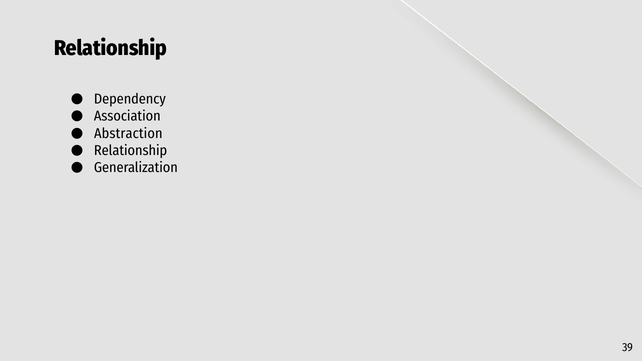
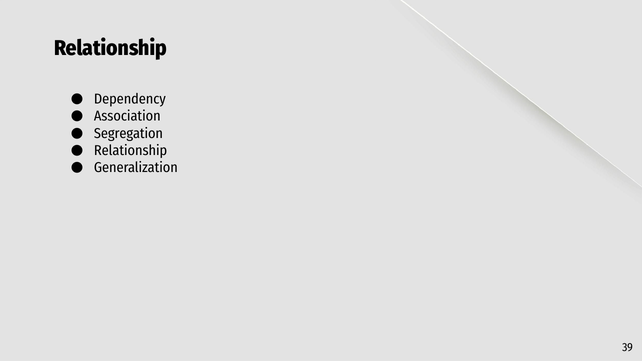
Abstraction: Abstraction -> Segregation
